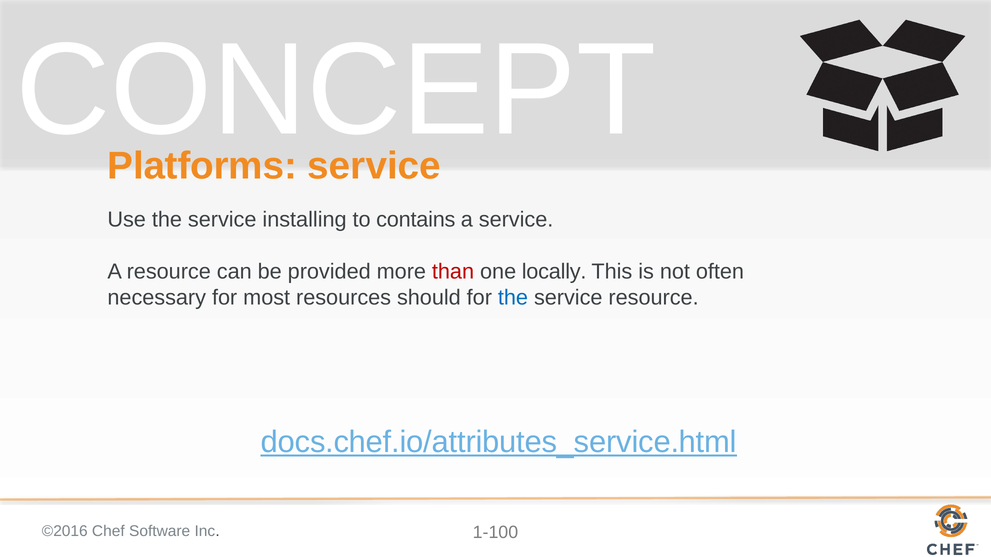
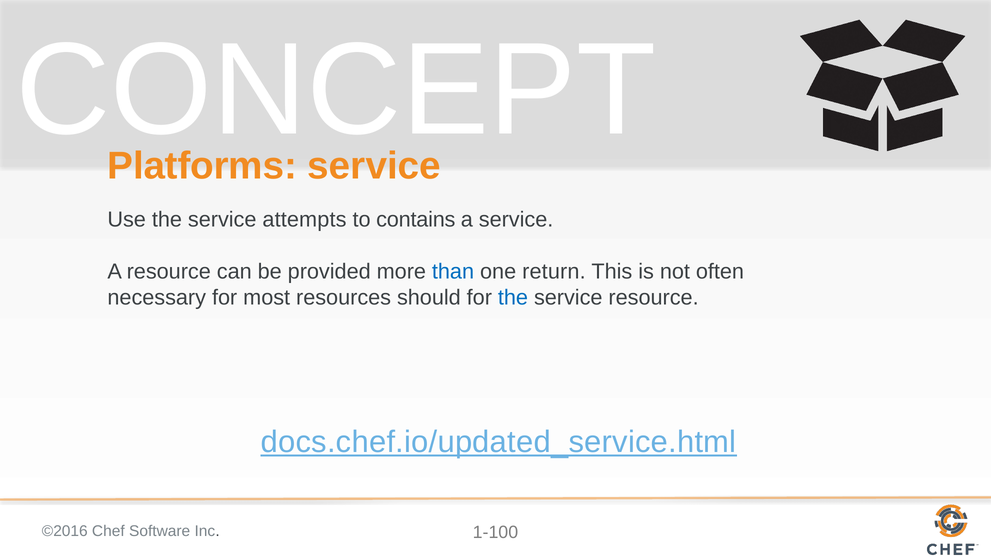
installing: installing -> attempts
than colour: red -> blue
locally: locally -> return
docs.chef.io/attributes_service.html: docs.chef.io/attributes_service.html -> docs.chef.io/updated_service.html
